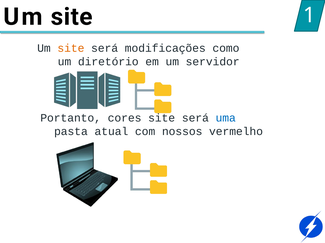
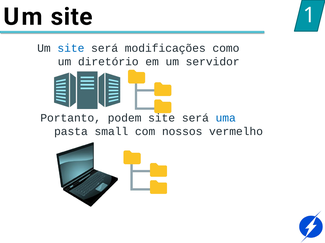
site at (71, 48) colour: orange -> blue
cores: cores -> podem
atual: atual -> small
